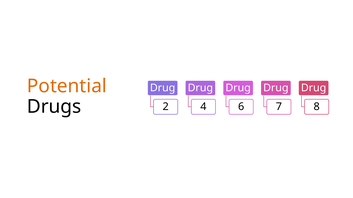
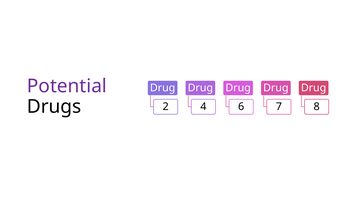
Potential colour: orange -> purple
